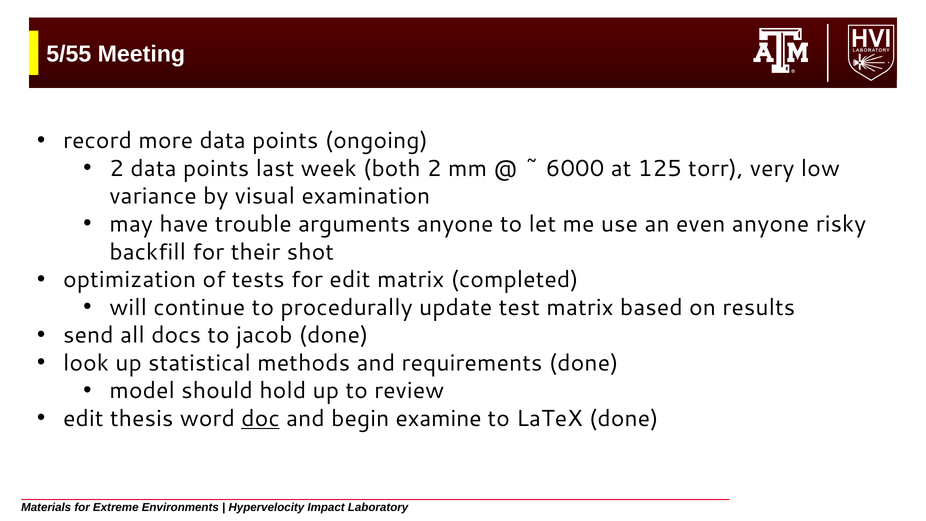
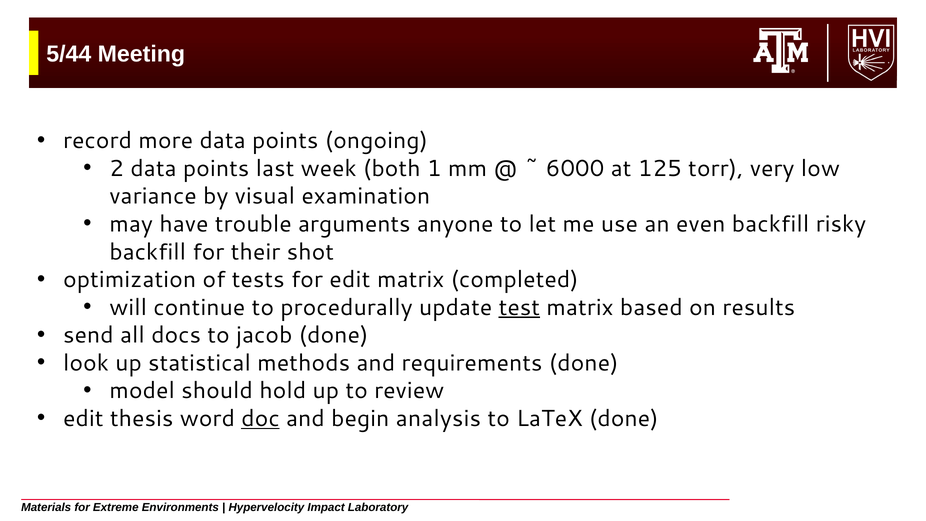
5/55: 5/55 -> 5/44
both 2: 2 -> 1
even anyone: anyone -> backfill
test underline: none -> present
examine: examine -> analysis
